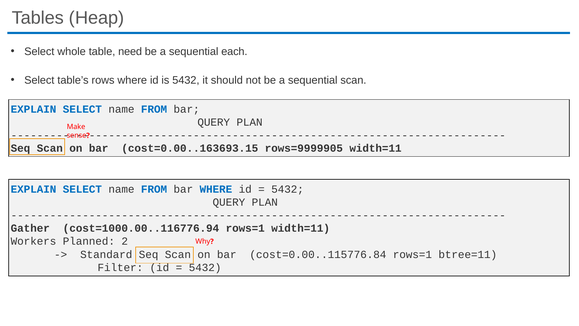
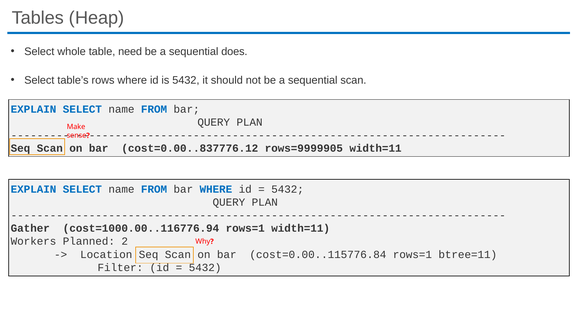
each: each -> does
cost=0.00..163693.15: cost=0.00..163693.15 -> cost=0.00..837776.12
Standard: Standard -> Location
